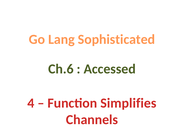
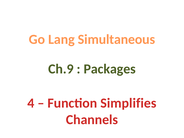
Sophisticated: Sophisticated -> Simultaneous
Ch.6: Ch.6 -> Ch.9
Accessed: Accessed -> Packages
